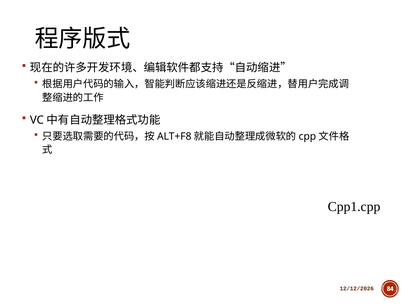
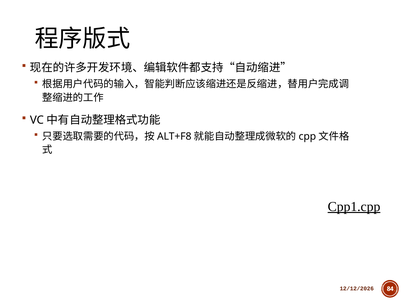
Cpp1.cpp underline: none -> present
